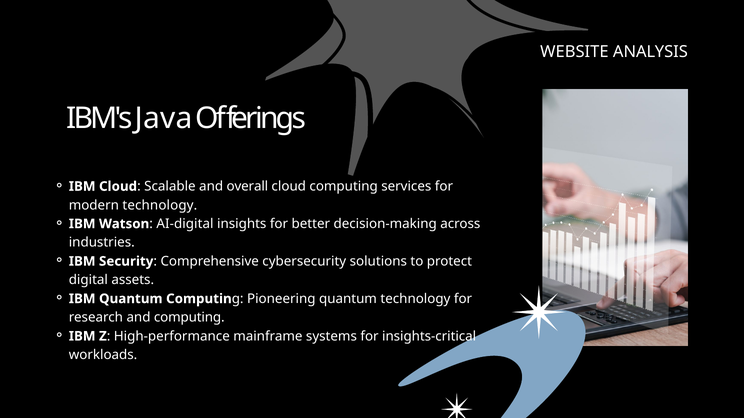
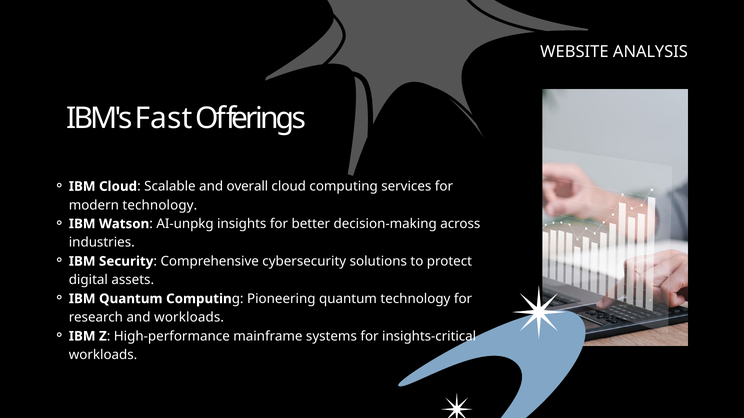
Java: Java -> Fast
AI-digital: AI-digital -> AI-unpkg
and computing: computing -> workloads
